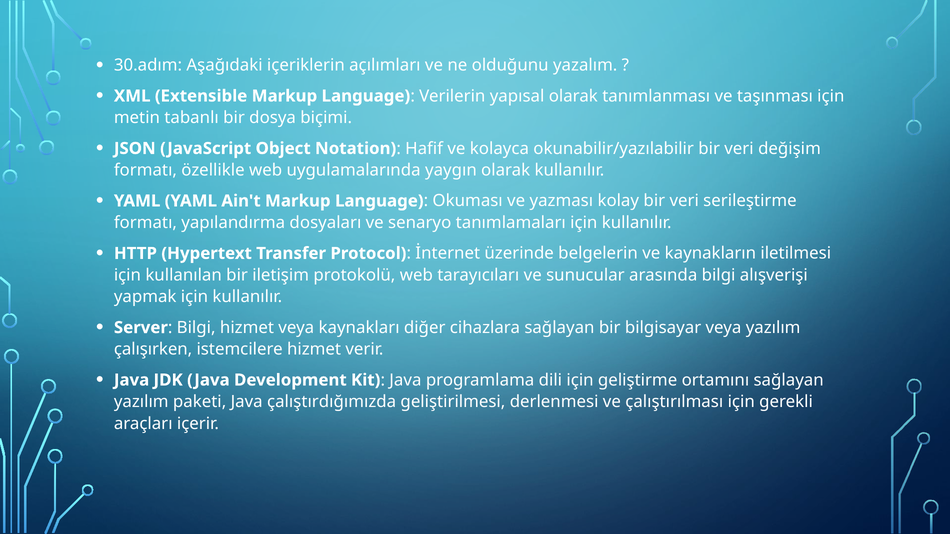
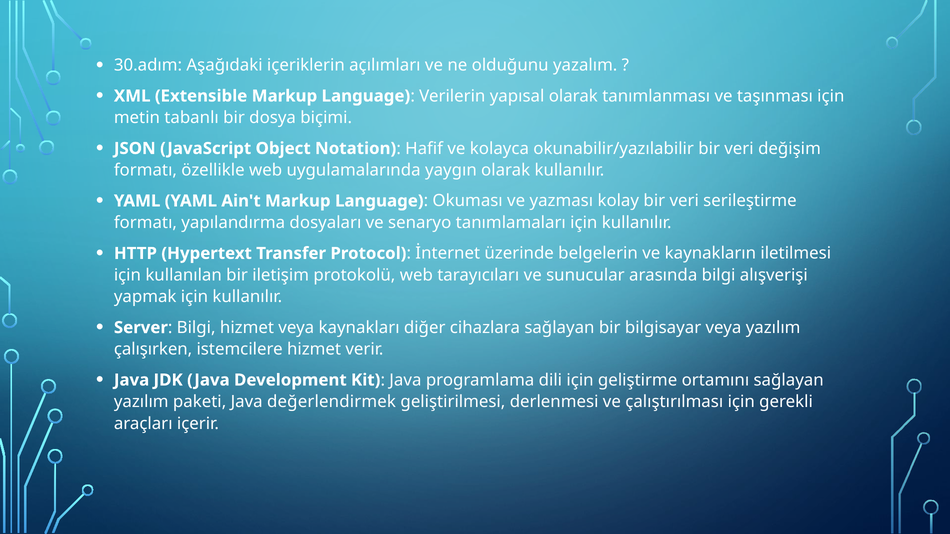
çalıştırdığımızda: çalıştırdığımızda -> değerlendirmek
